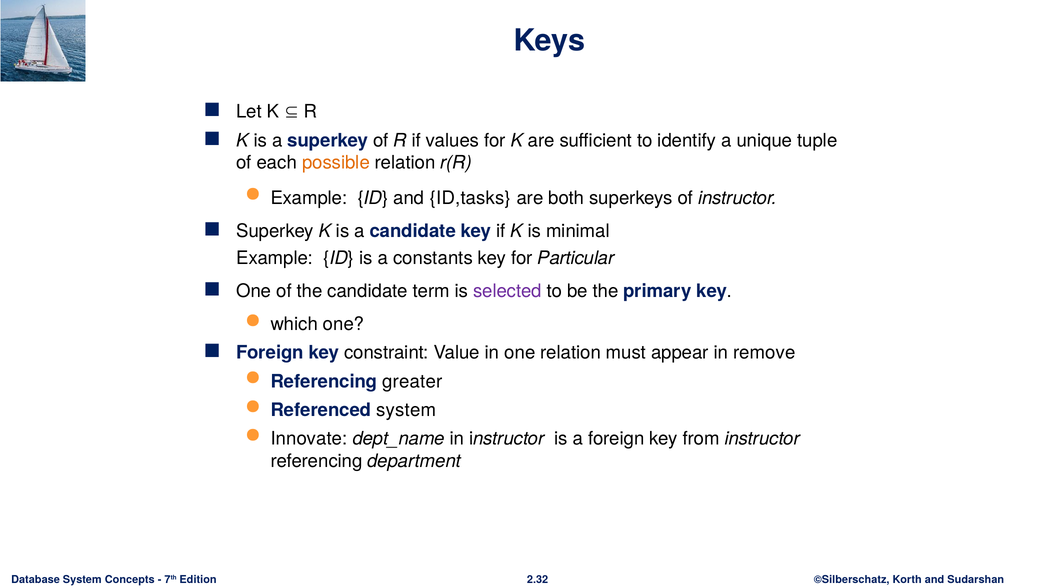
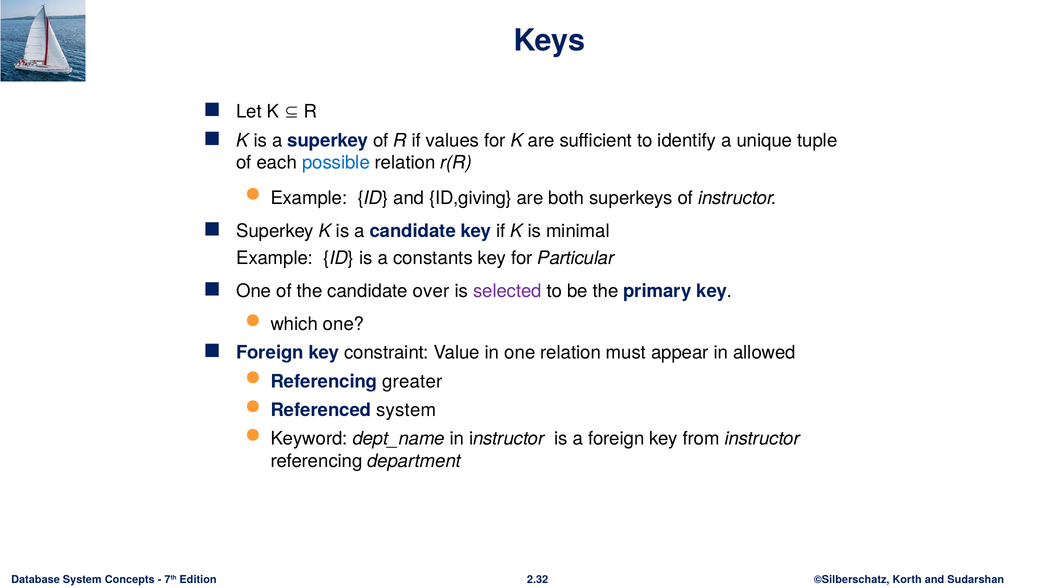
possible colour: orange -> blue
ID,tasks: ID,tasks -> ID,giving
term: term -> over
remove: remove -> allowed
Innovate: Innovate -> Keyword
